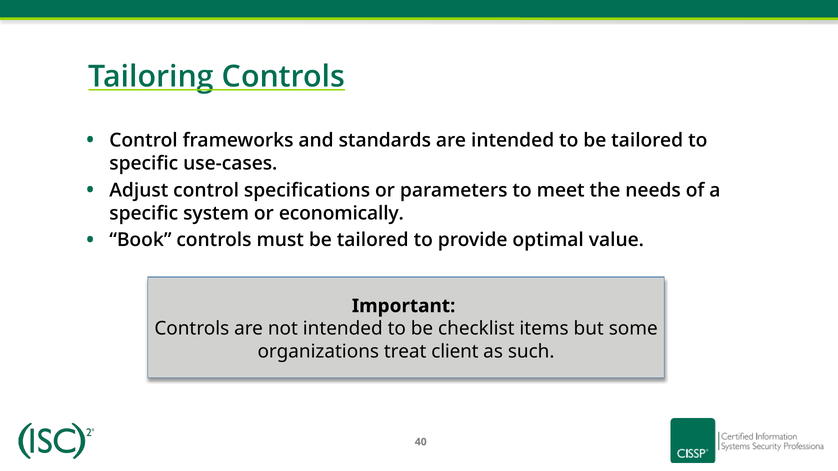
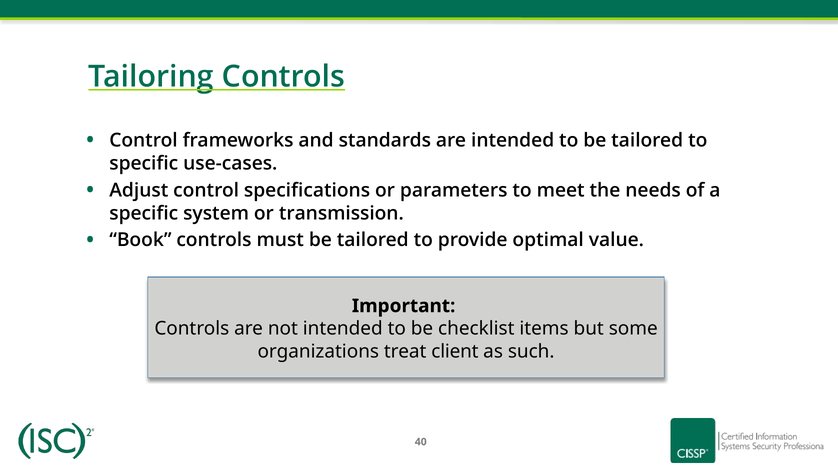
economically: economically -> transmission
